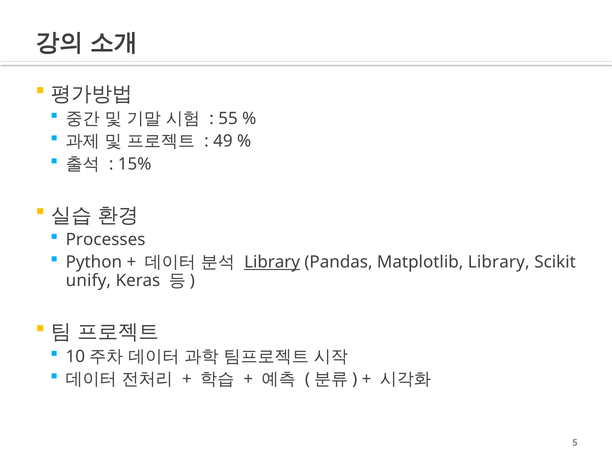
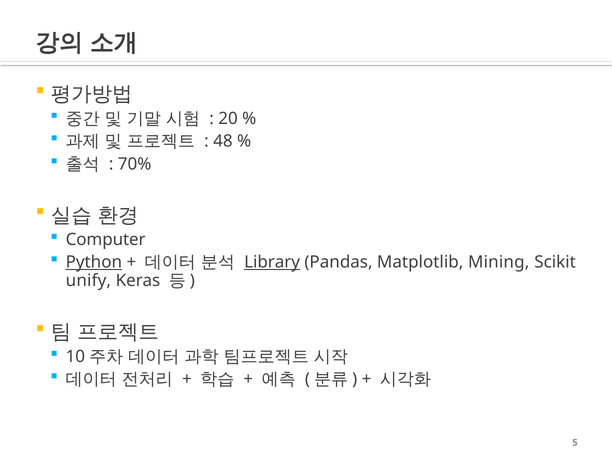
55: 55 -> 20
49: 49 -> 48
15%: 15% -> 70%
Processes: Processes -> Computer
Python underline: none -> present
Matplotlib Library: Library -> Mining
